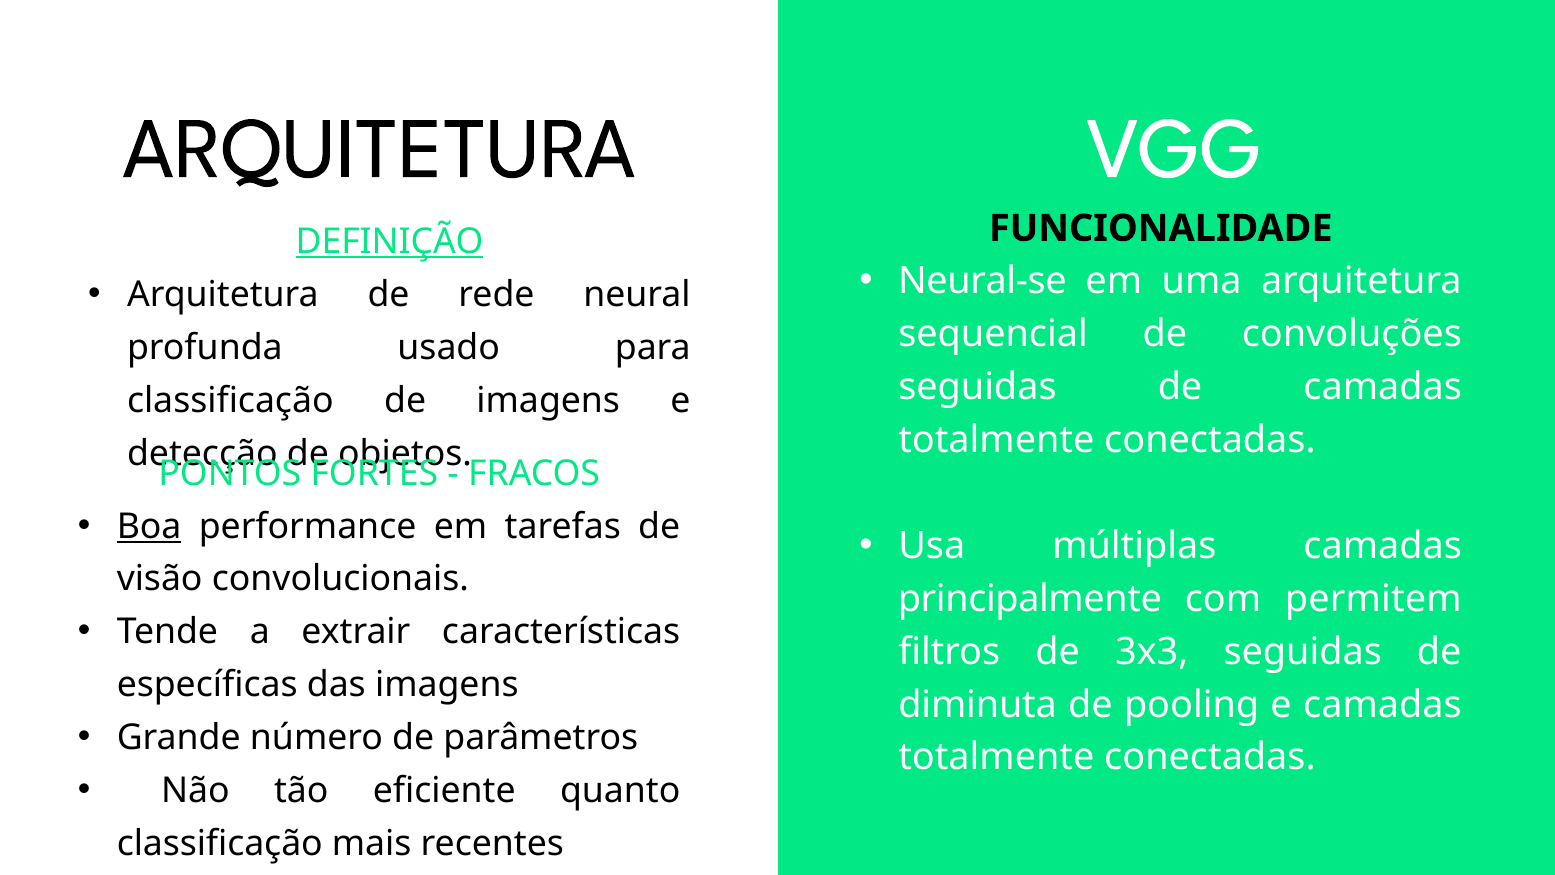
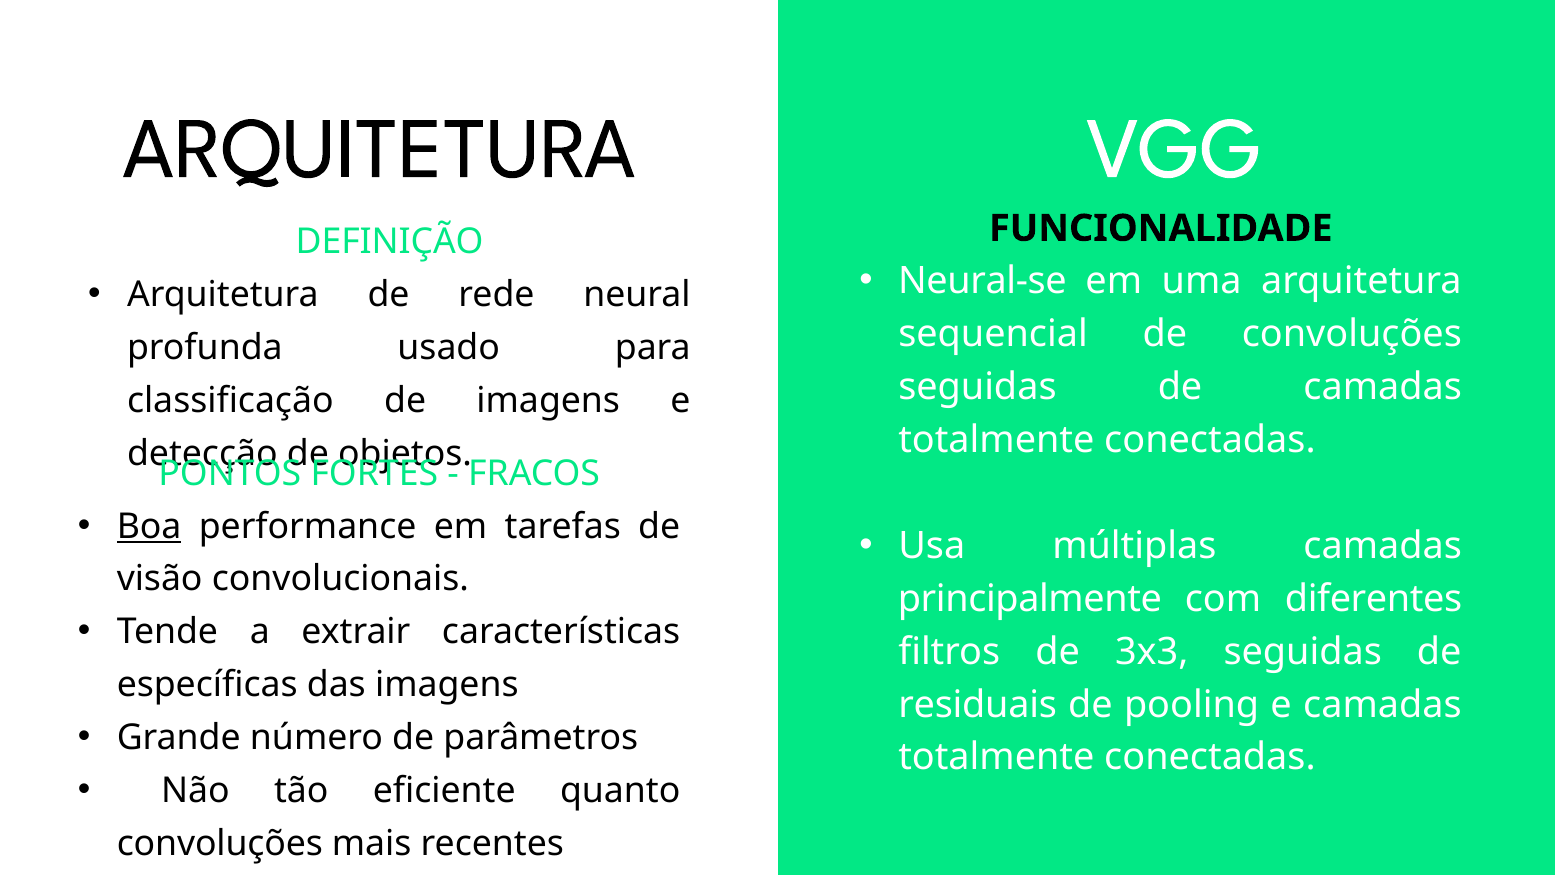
DEFINIÇÃO underline: present -> none
permitem: permitem -> diferentes
diminuta: diminuta -> residuais
classificação at (220, 843): classificação -> convoluções
